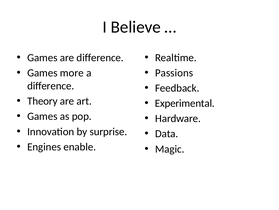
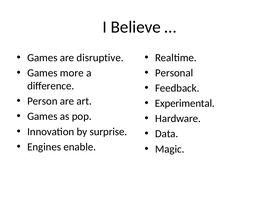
are difference: difference -> disruptive
Passions: Passions -> Personal
Theory: Theory -> Person
